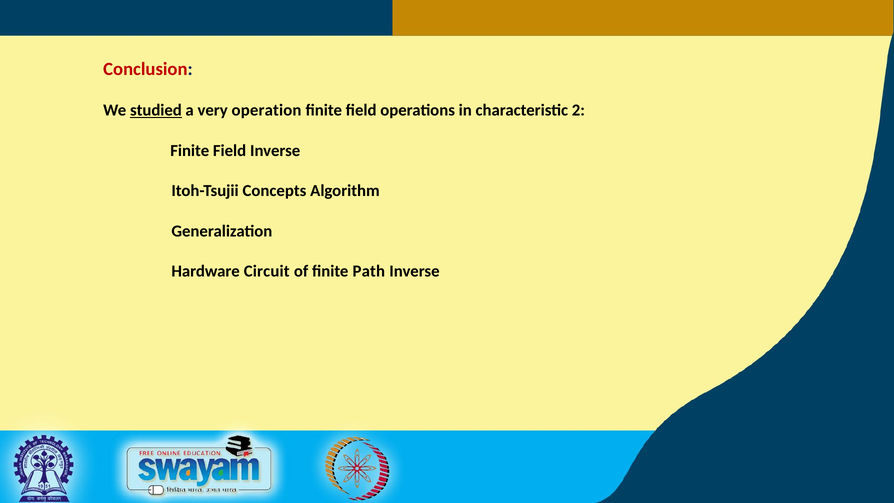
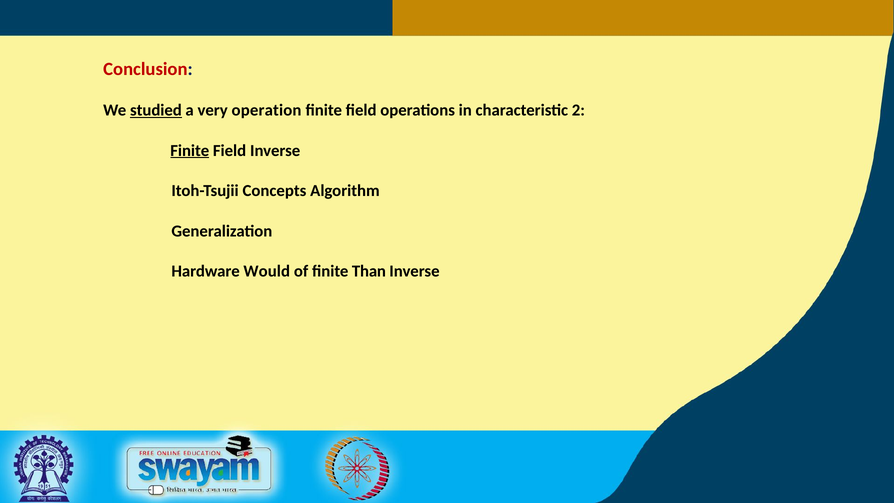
Finite at (190, 150) underline: none -> present
Circuit: Circuit -> Would
Path: Path -> Than
